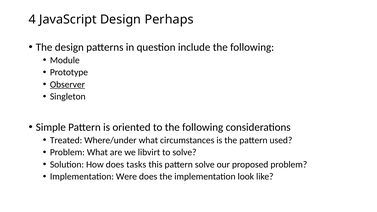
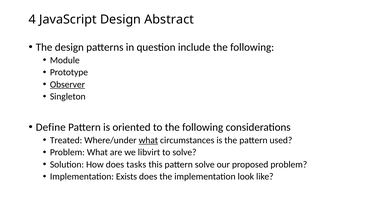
Perhaps: Perhaps -> Abstract
Simple: Simple -> Define
what at (148, 140) underline: none -> present
Were: Were -> Exists
